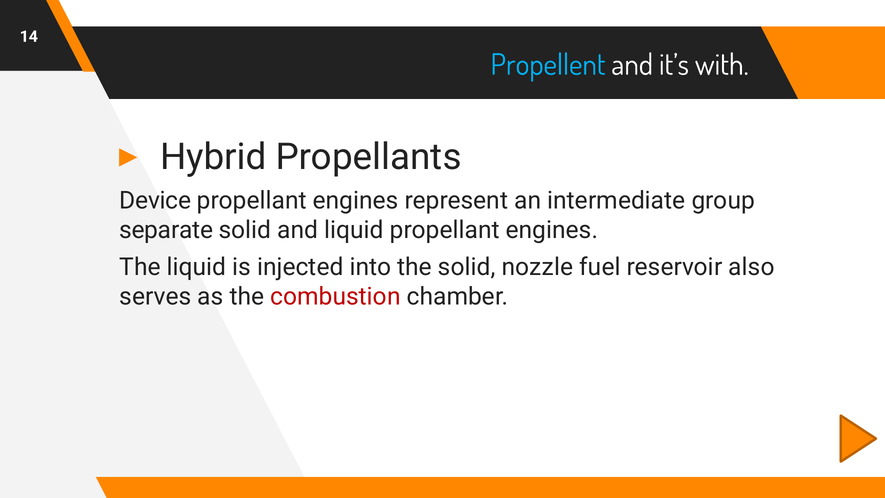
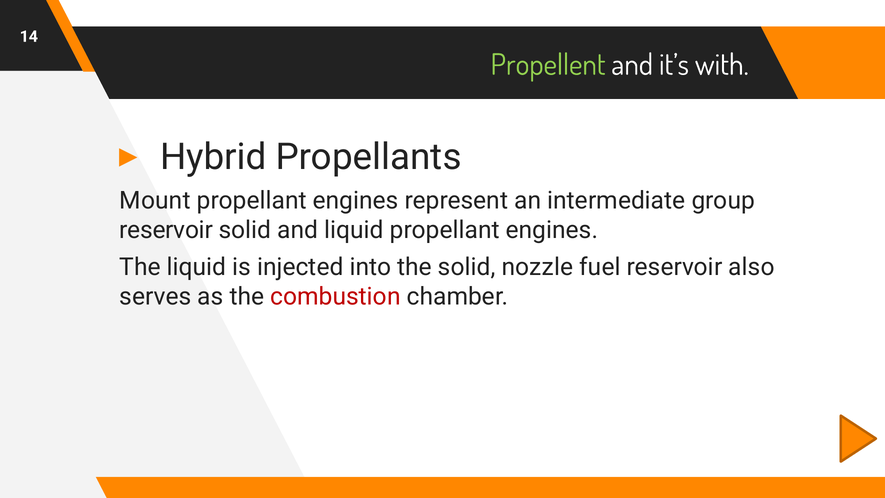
Propellent colour: light blue -> light green
Device: Device -> Mount
separate at (166, 230): separate -> reservoir
